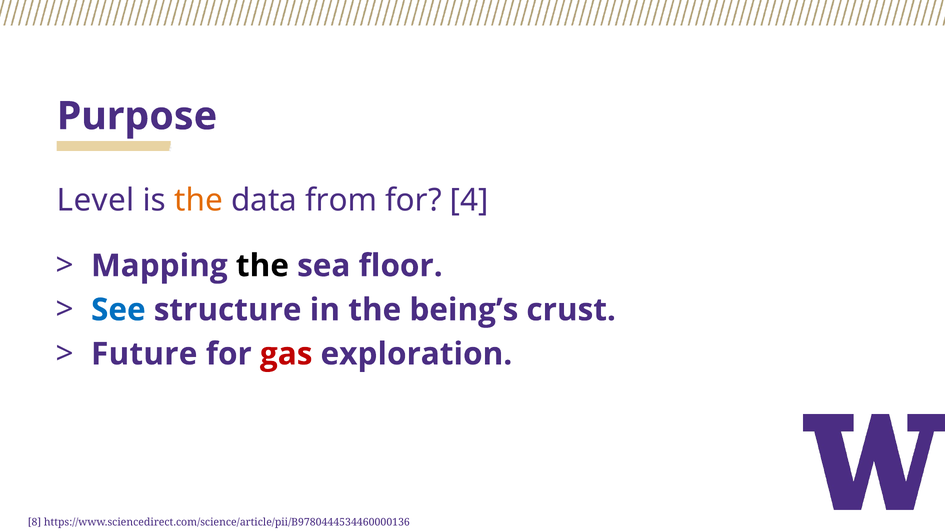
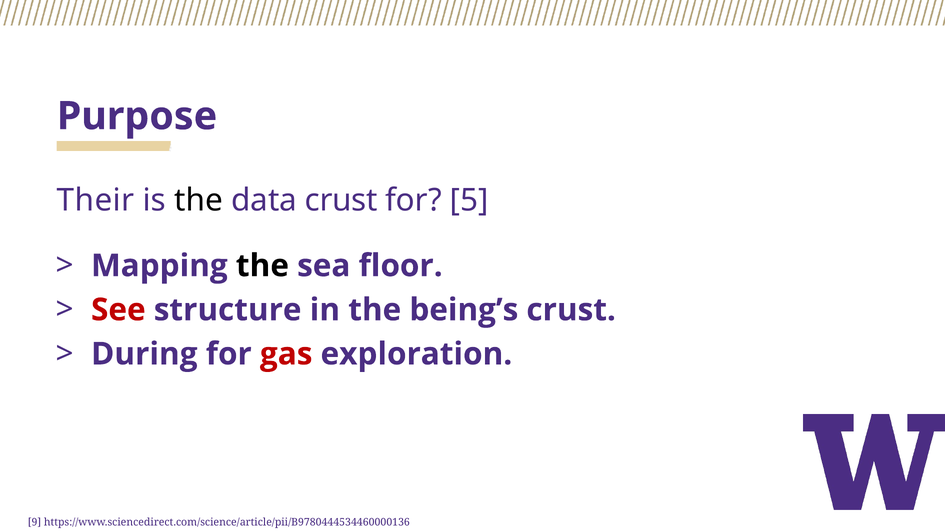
Level: Level -> Their
the at (199, 200) colour: orange -> black
data from: from -> crust
4: 4 -> 5
See colour: blue -> red
Future: Future -> During
8: 8 -> 9
